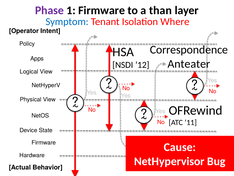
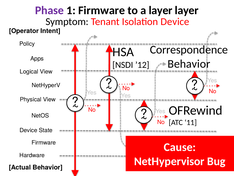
a than: than -> layer
Symptom colour: blue -> black
Isolation Where: Where -> Device
Anteater at (189, 64): Anteater -> Behavior
